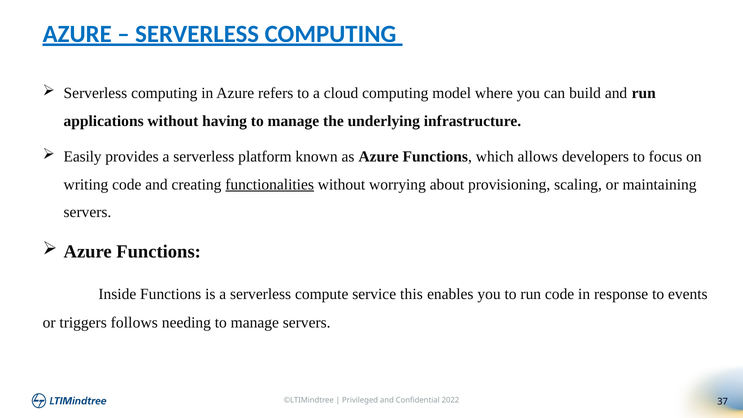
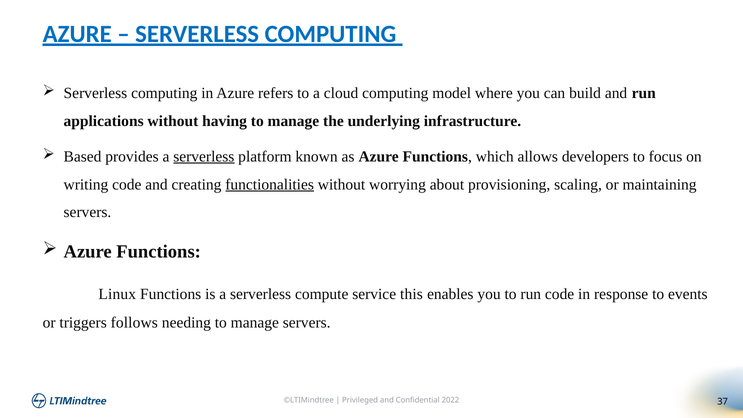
Easily: Easily -> Based
serverless at (204, 157) underline: none -> present
Inside: Inside -> Linux
